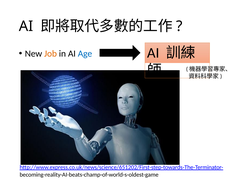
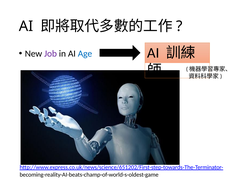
Job colour: orange -> purple
